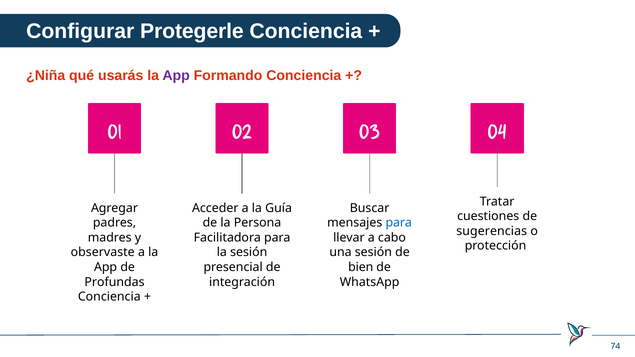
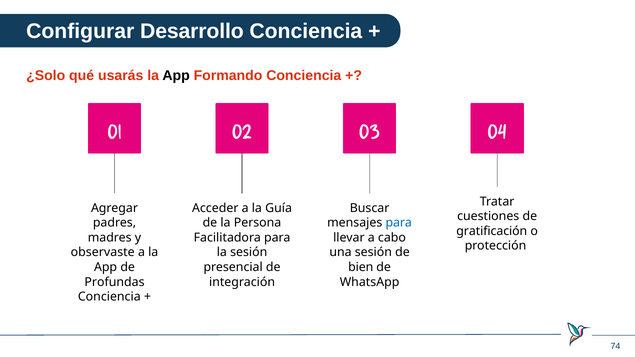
Protegerle: Protegerle -> Desarrollo
¿Niña: ¿Niña -> ¿Solo
App at (176, 76) colour: purple -> black
sugerencias: sugerencias -> gratificación
